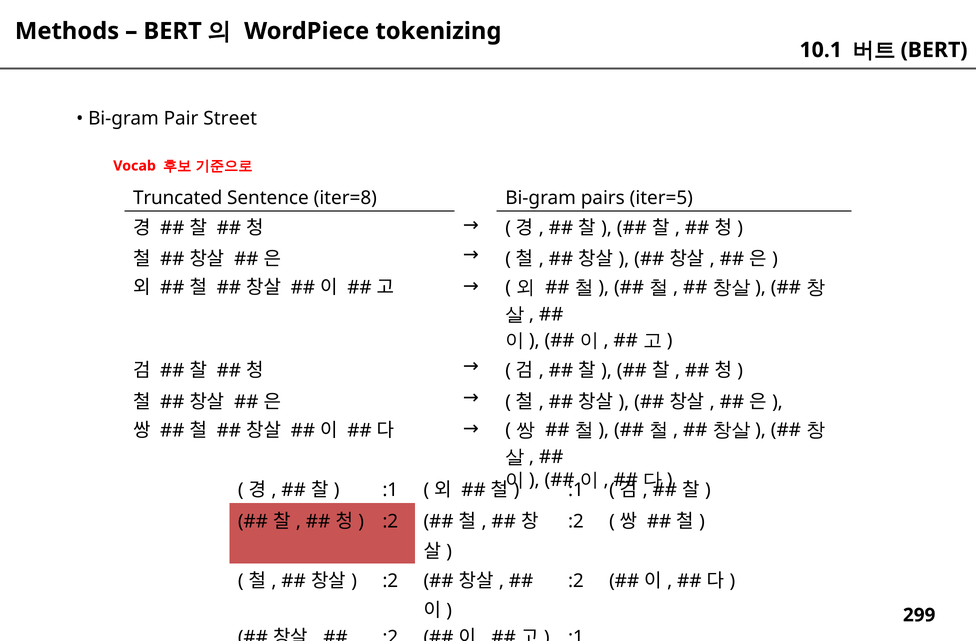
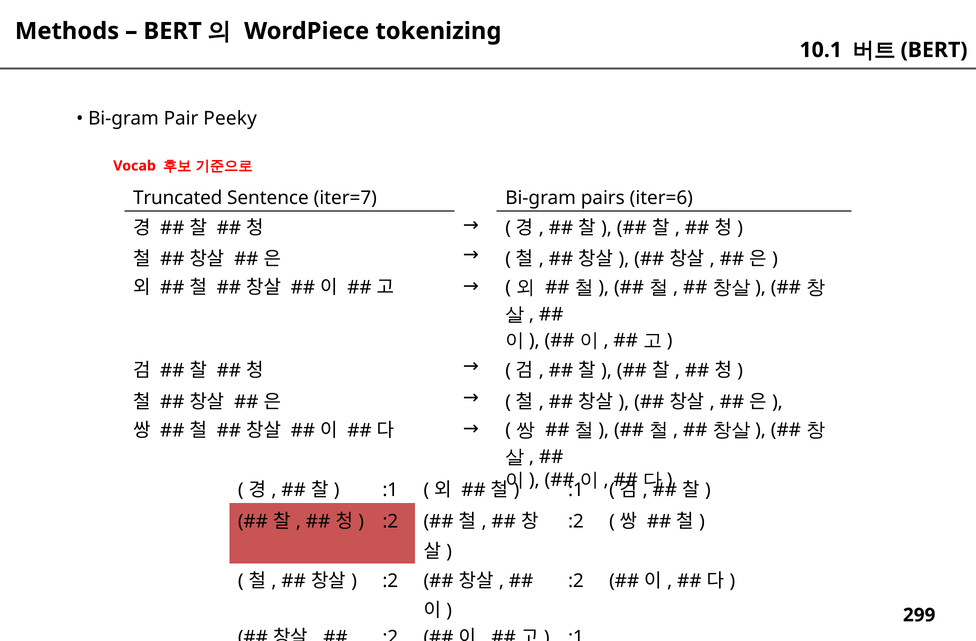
Street: Street -> Peeky
iter=8: iter=8 -> iter=7
iter=5: iter=5 -> iter=6
